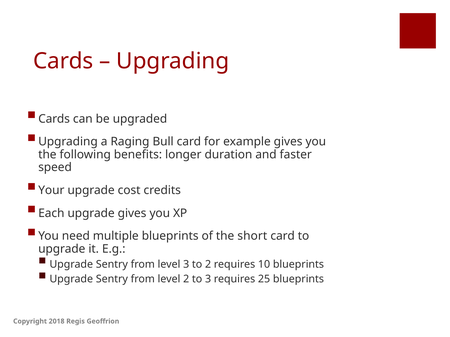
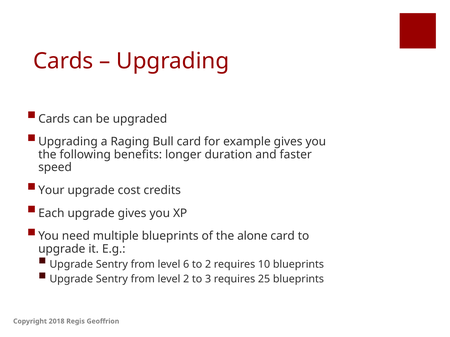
short: short -> alone
level 3: 3 -> 6
